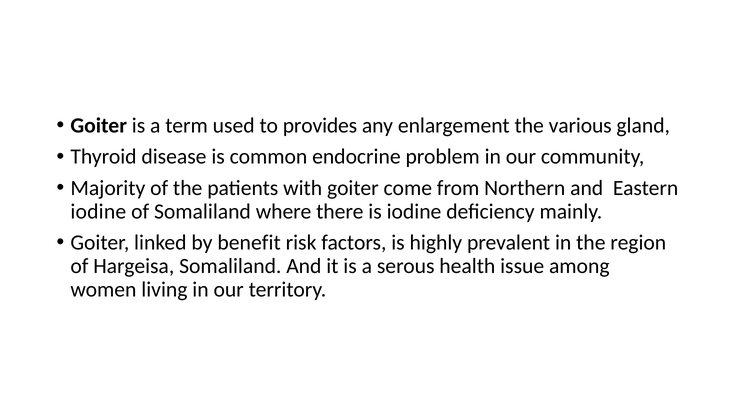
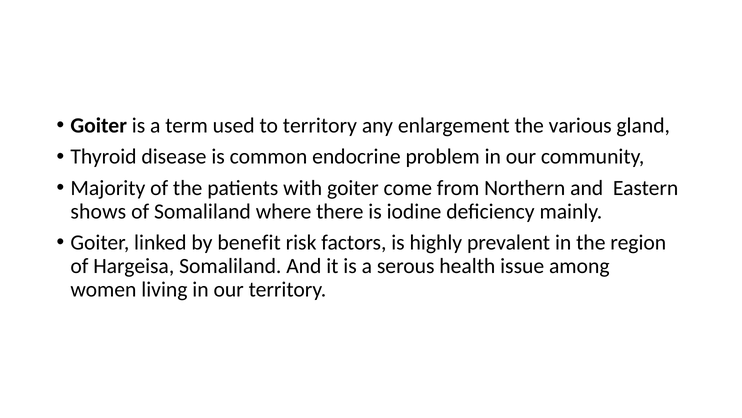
to provides: provides -> territory
iodine at (98, 211): iodine -> shows
